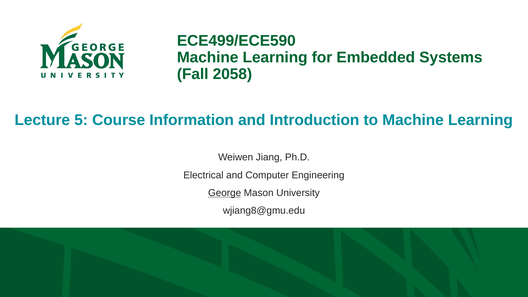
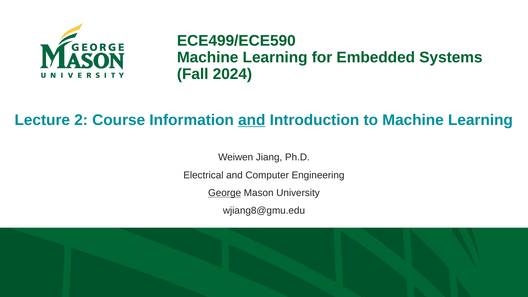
2058: 2058 -> 2024
5: 5 -> 2
and at (252, 120) underline: none -> present
